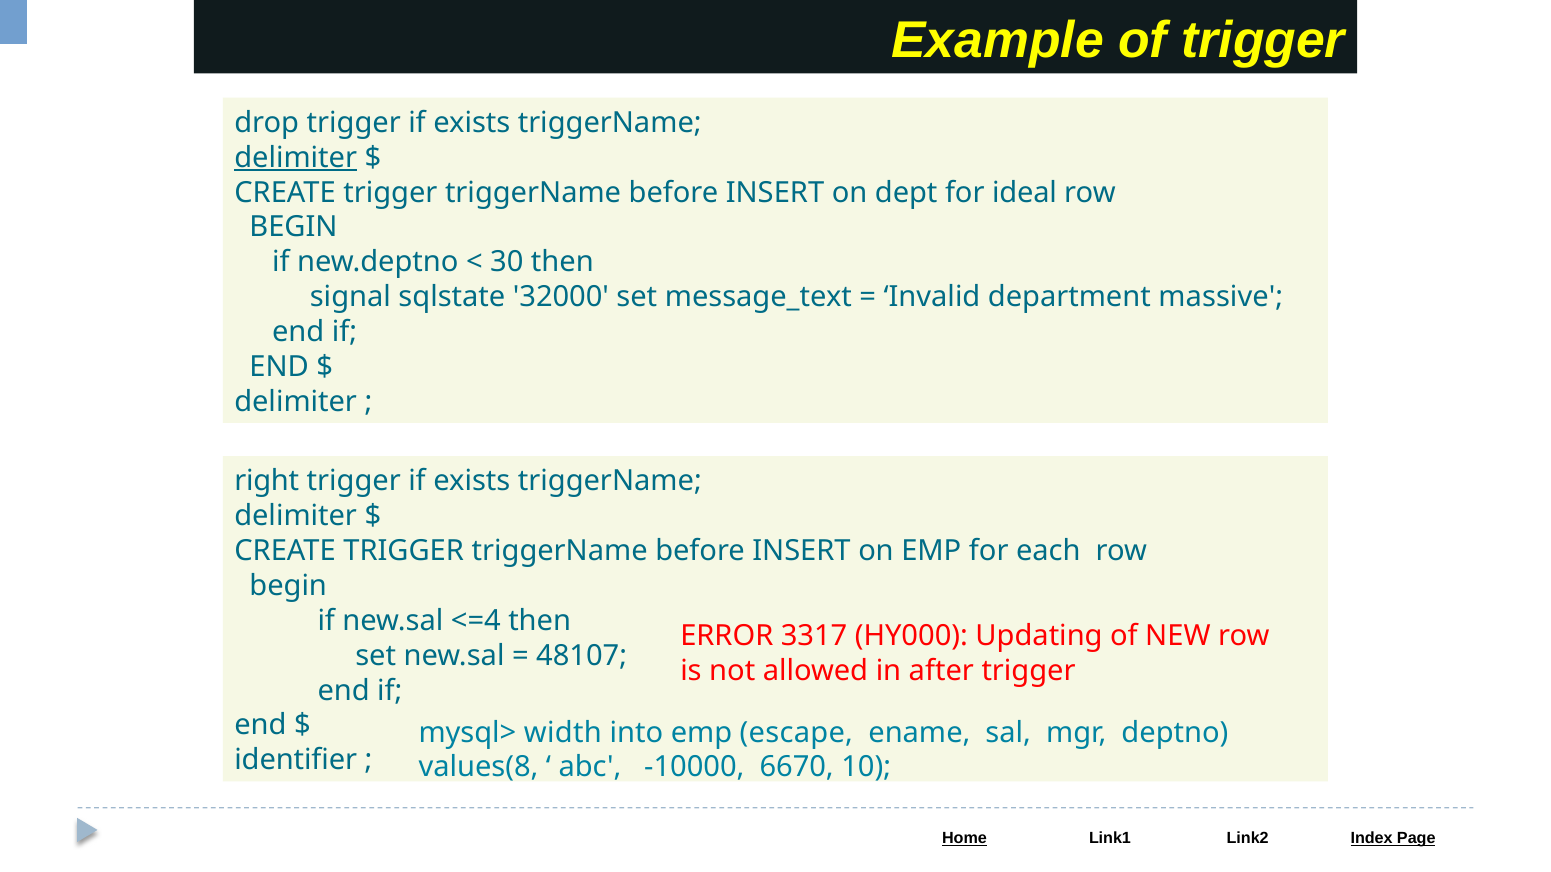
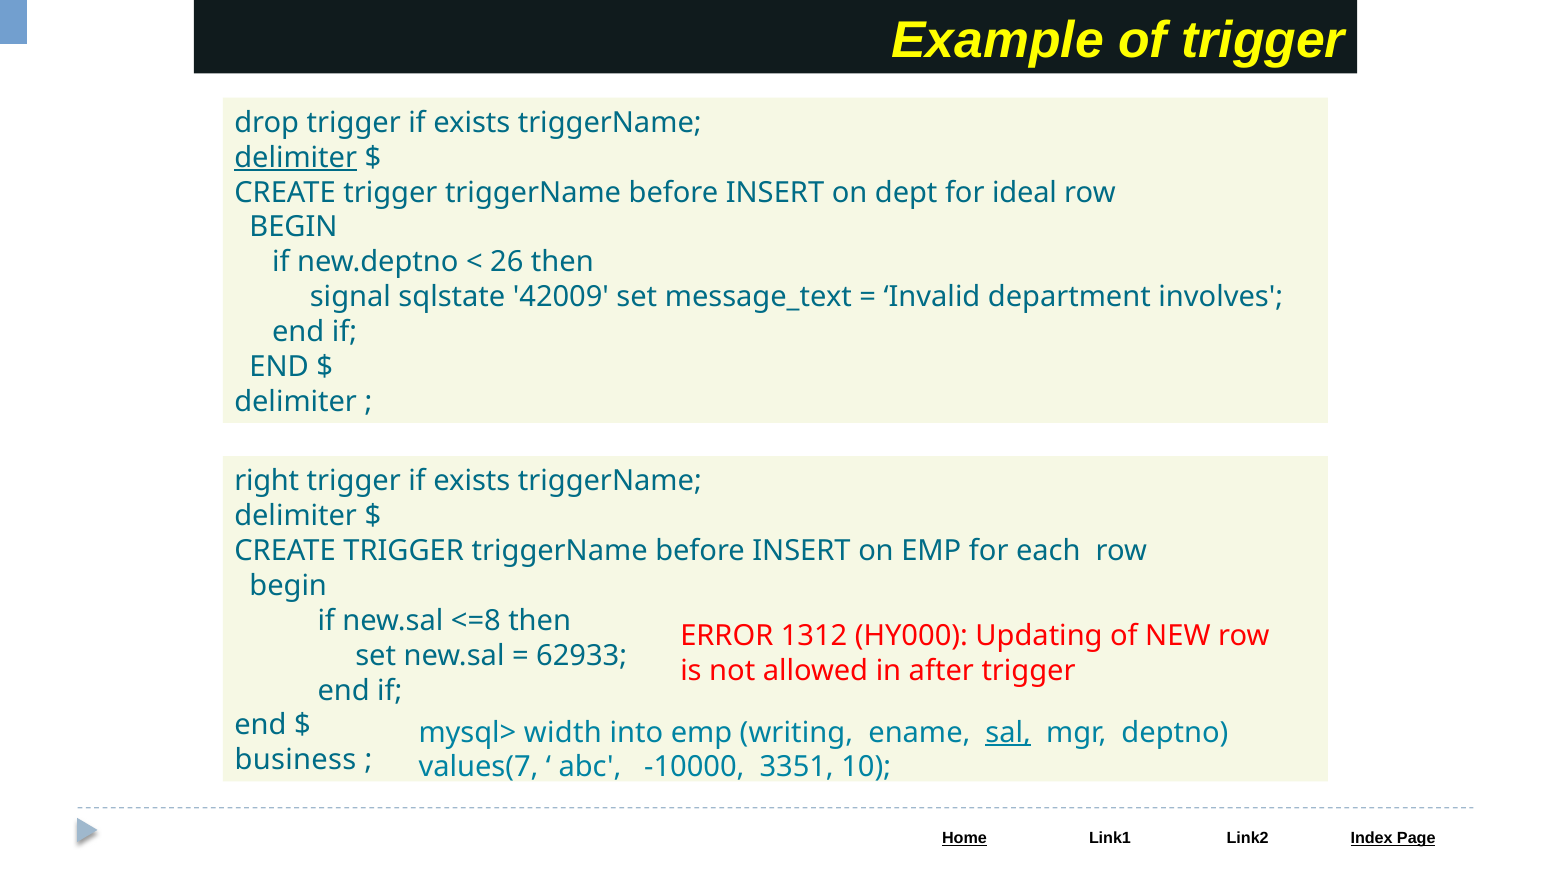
30: 30 -> 26
32000: 32000 -> 42009
massive: massive -> involves
<=4: <=4 -> <=8
3317: 3317 -> 1312
48107: 48107 -> 62933
escape: escape -> writing
sal underline: none -> present
identifier: identifier -> business
values(8: values(8 -> values(7
6670: 6670 -> 3351
